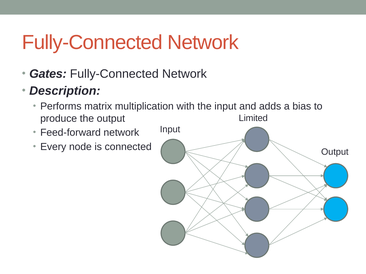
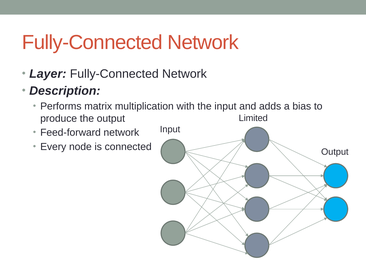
Gates: Gates -> Layer
